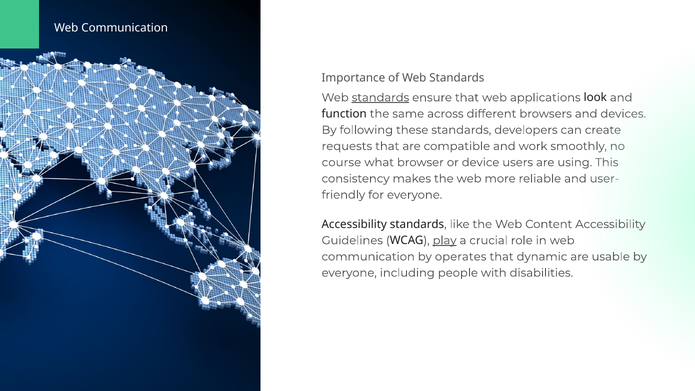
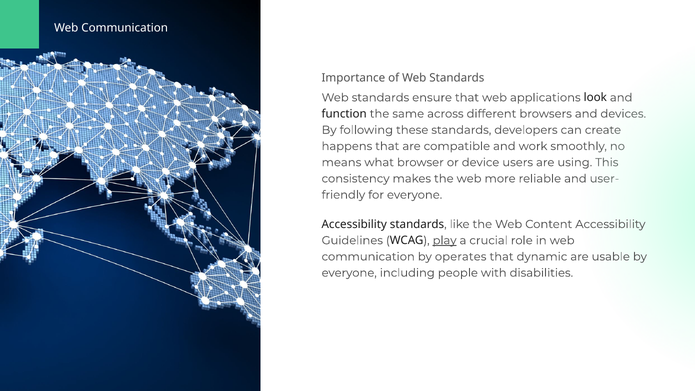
standards at (380, 98) underline: present -> none
requests: requests -> happens
course: course -> means
